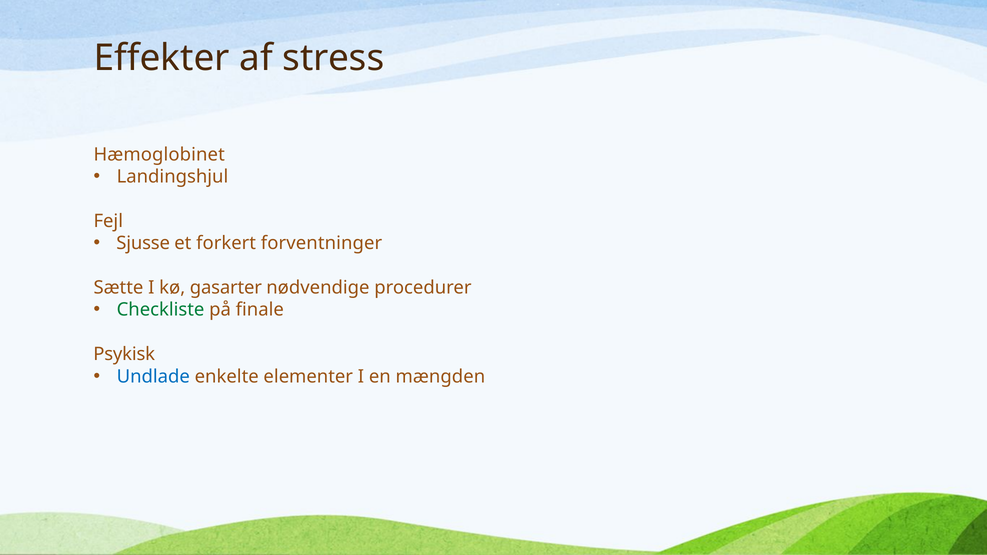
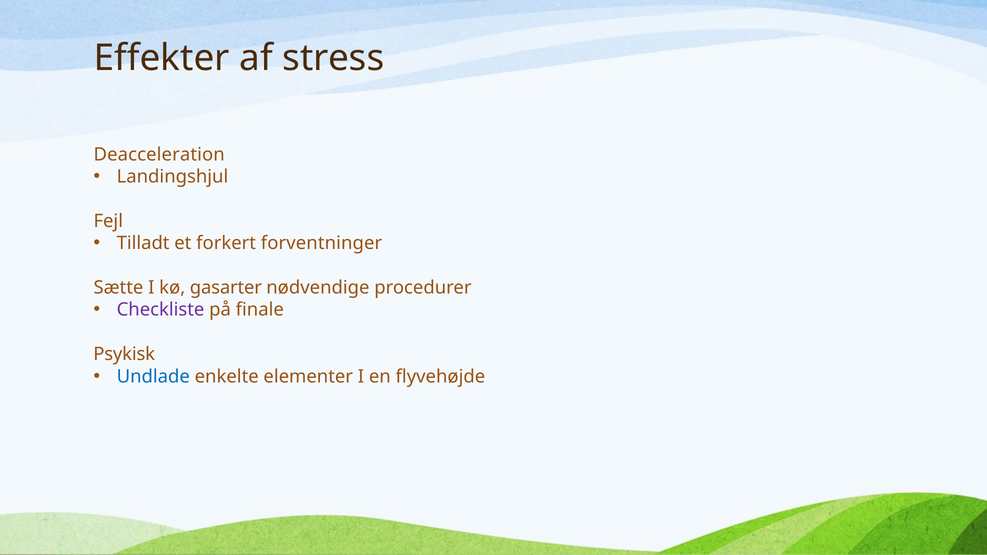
Hæmoglobinet: Hæmoglobinet -> Deacceleration
Sjusse: Sjusse -> Tilladt
Checkliste colour: green -> purple
mængden: mængden -> flyvehøjde
